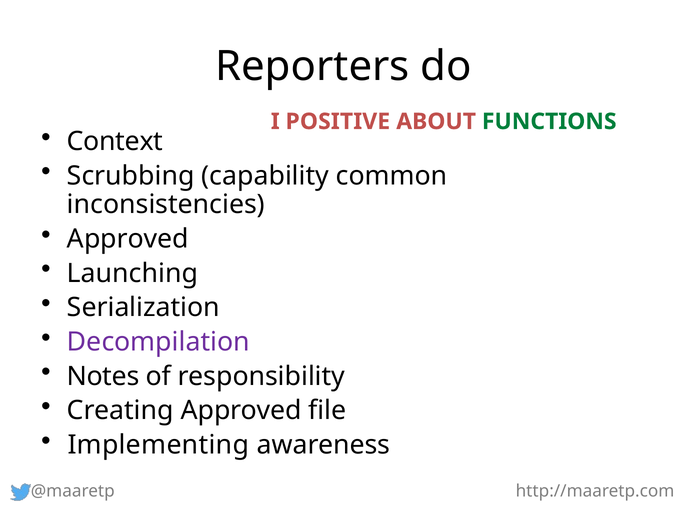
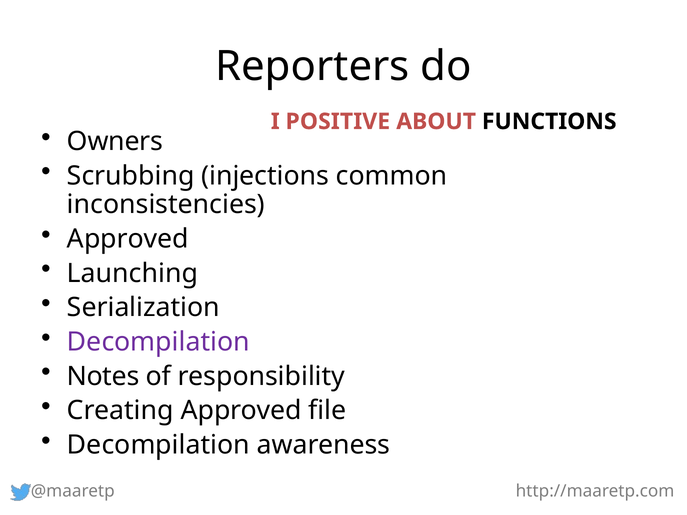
FUNCTIONS colour: green -> black
Context: Context -> Owners
capability: capability -> injections
Implementing at (158, 445): Implementing -> Decompilation
